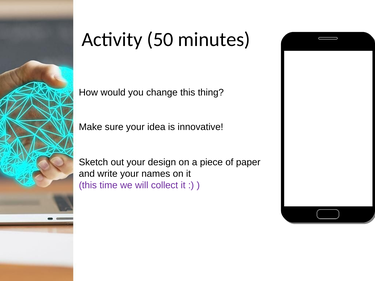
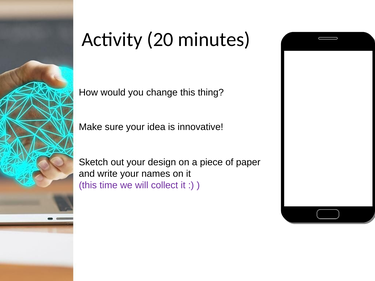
50: 50 -> 20
